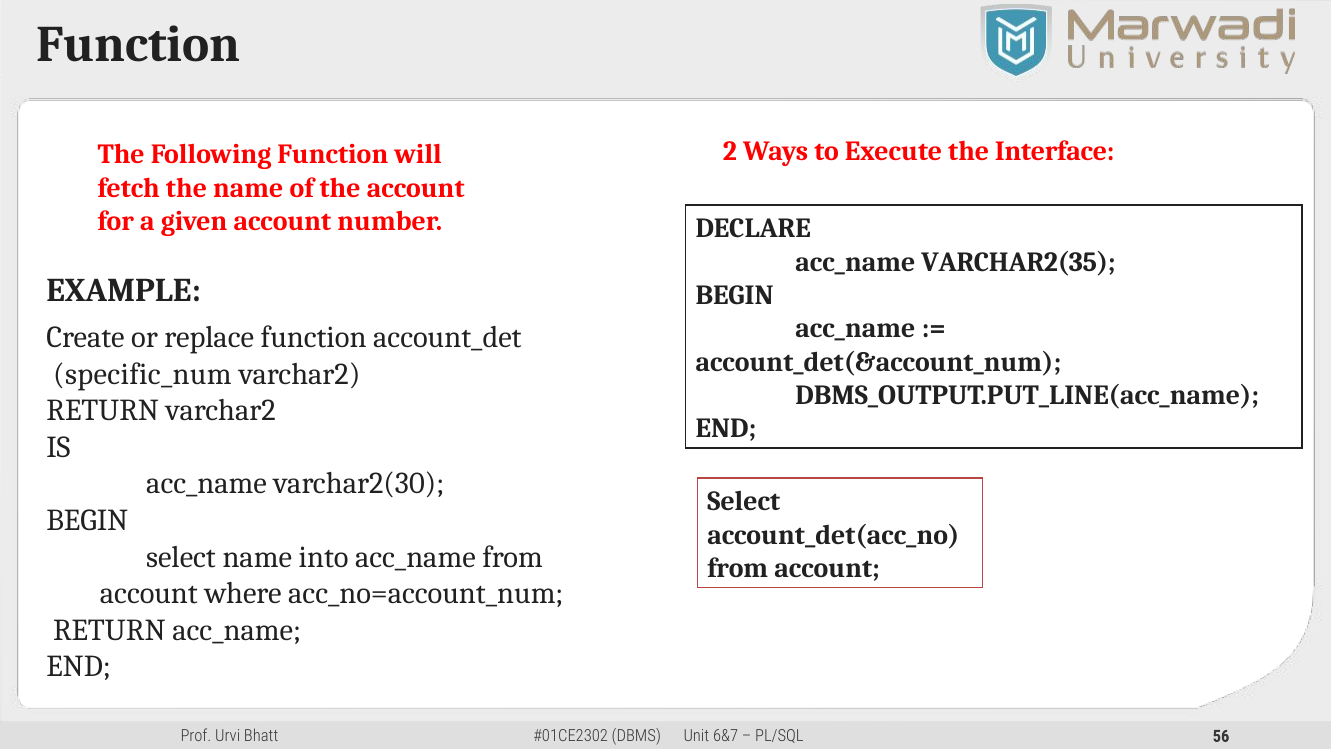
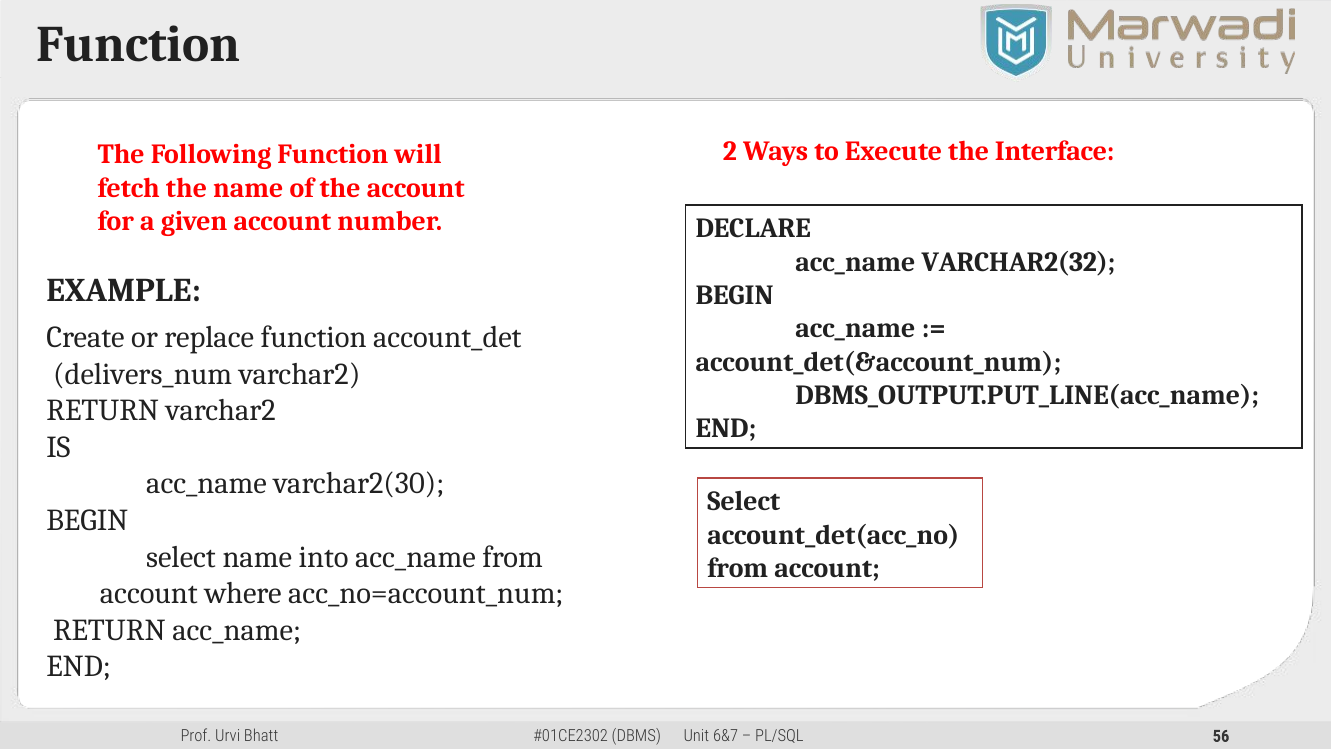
VARCHAR2(35: VARCHAR2(35 -> VARCHAR2(32
specific_num: specific_num -> delivers_num
